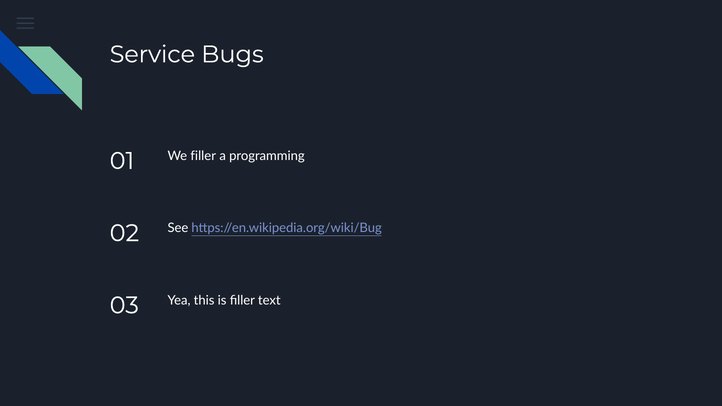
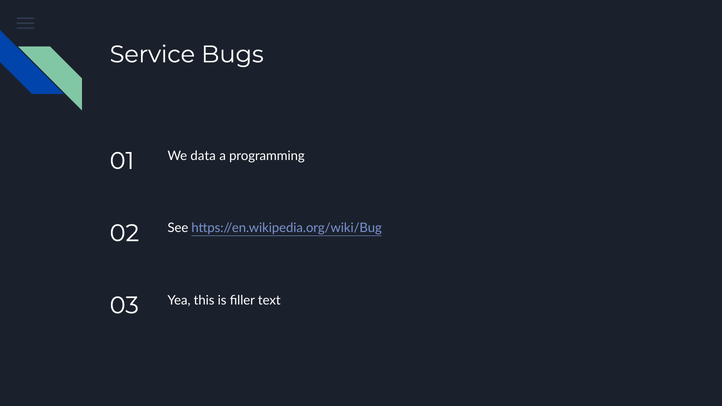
We filler: filler -> data
